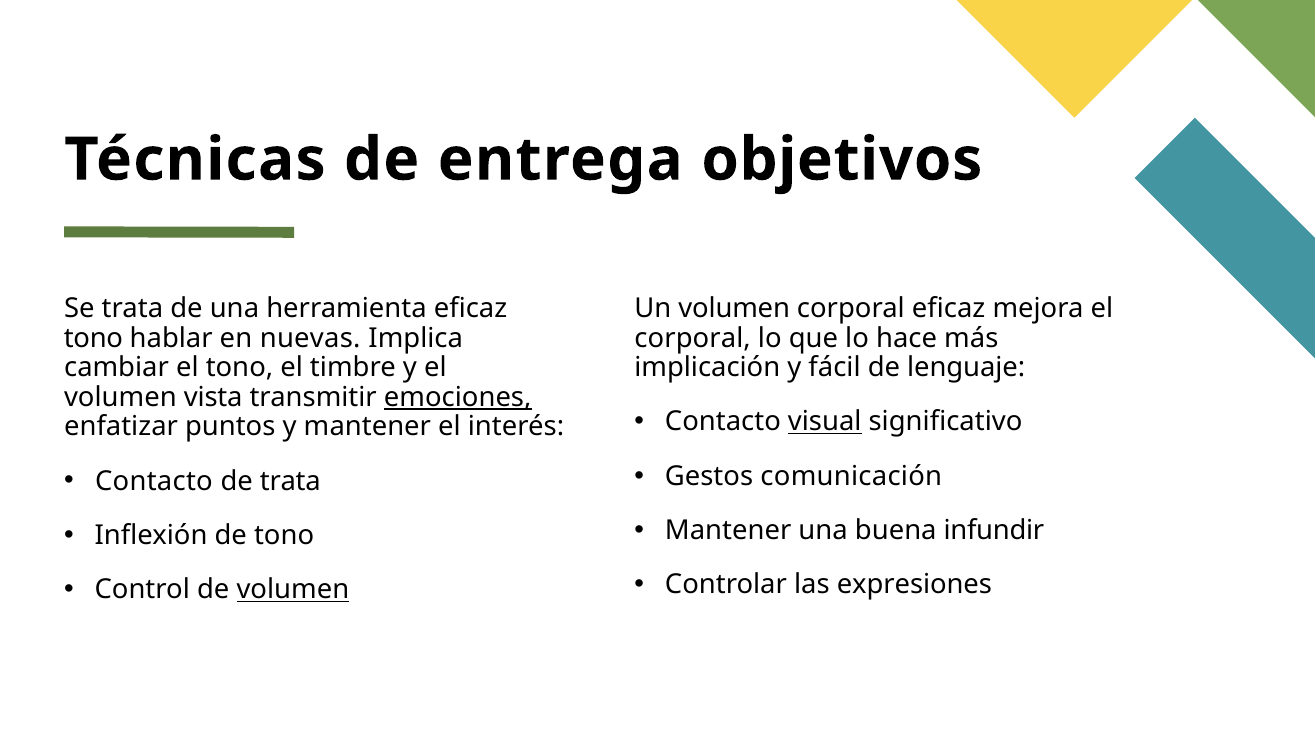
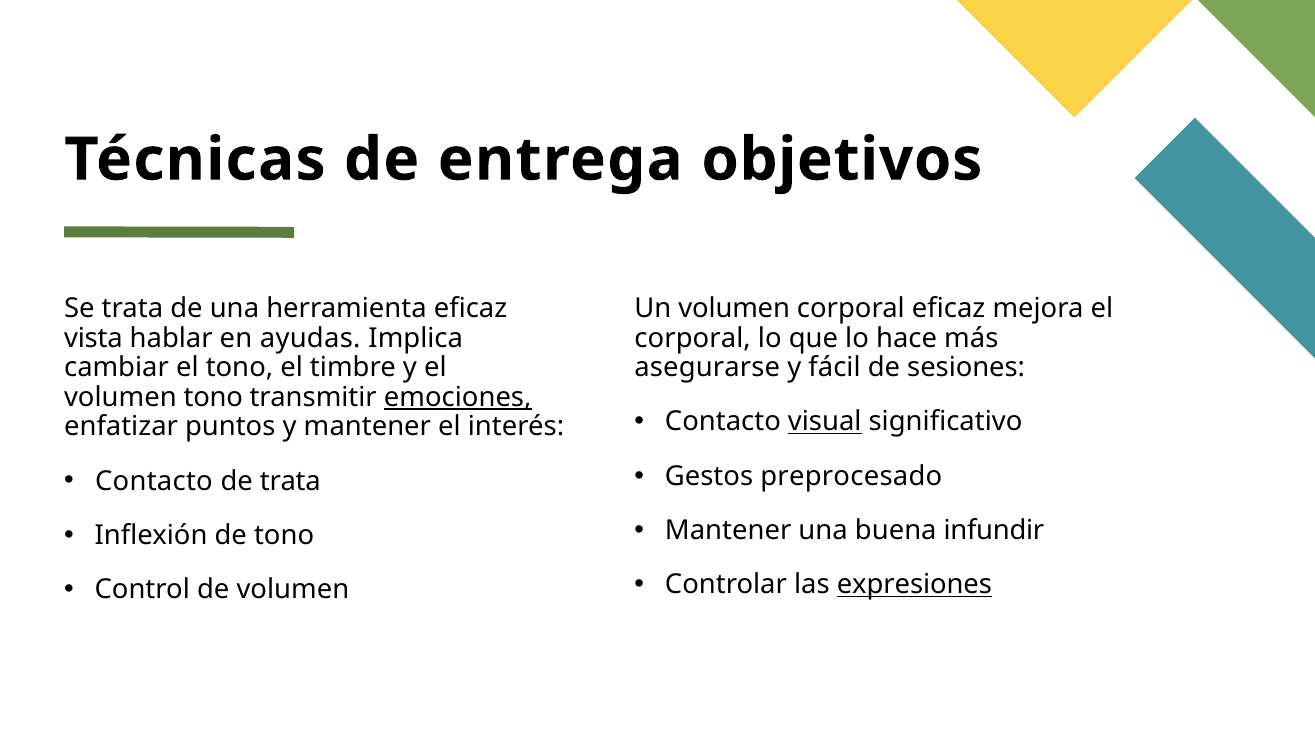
tono at (93, 338): tono -> vista
nuevas: nuevas -> ayudas
implicación: implicación -> asegurarse
lenguaje: lenguaje -> sesiones
volumen vista: vista -> tono
comunicación: comunicación -> preprocesado
expresiones underline: none -> present
volumen at (293, 589) underline: present -> none
